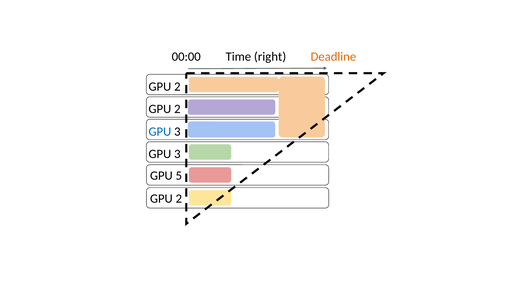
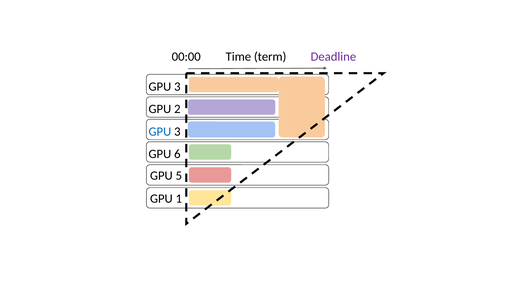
right: right -> term
Deadline colour: orange -> purple
2 at (177, 87): 2 -> 3
3 at (177, 154): 3 -> 6
2 at (179, 199): 2 -> 1
